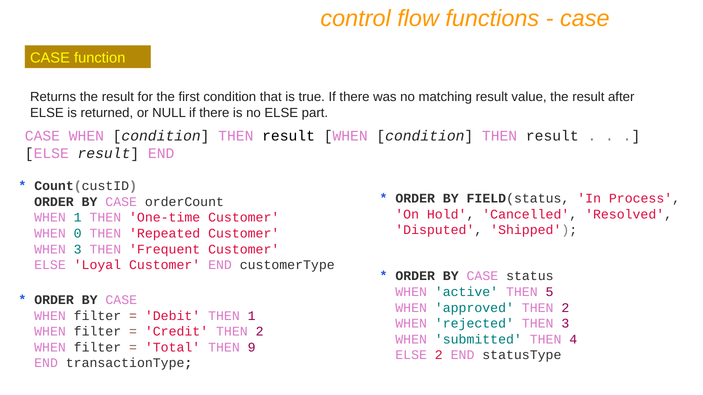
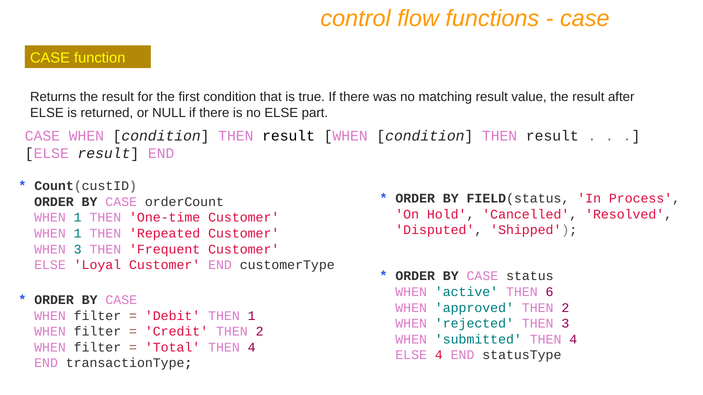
0 at (78, 234): 0 -> 1
5: 5 -> 6
Total THEN 9: 9 -> 4
ELSE 2: 2 -> 4
